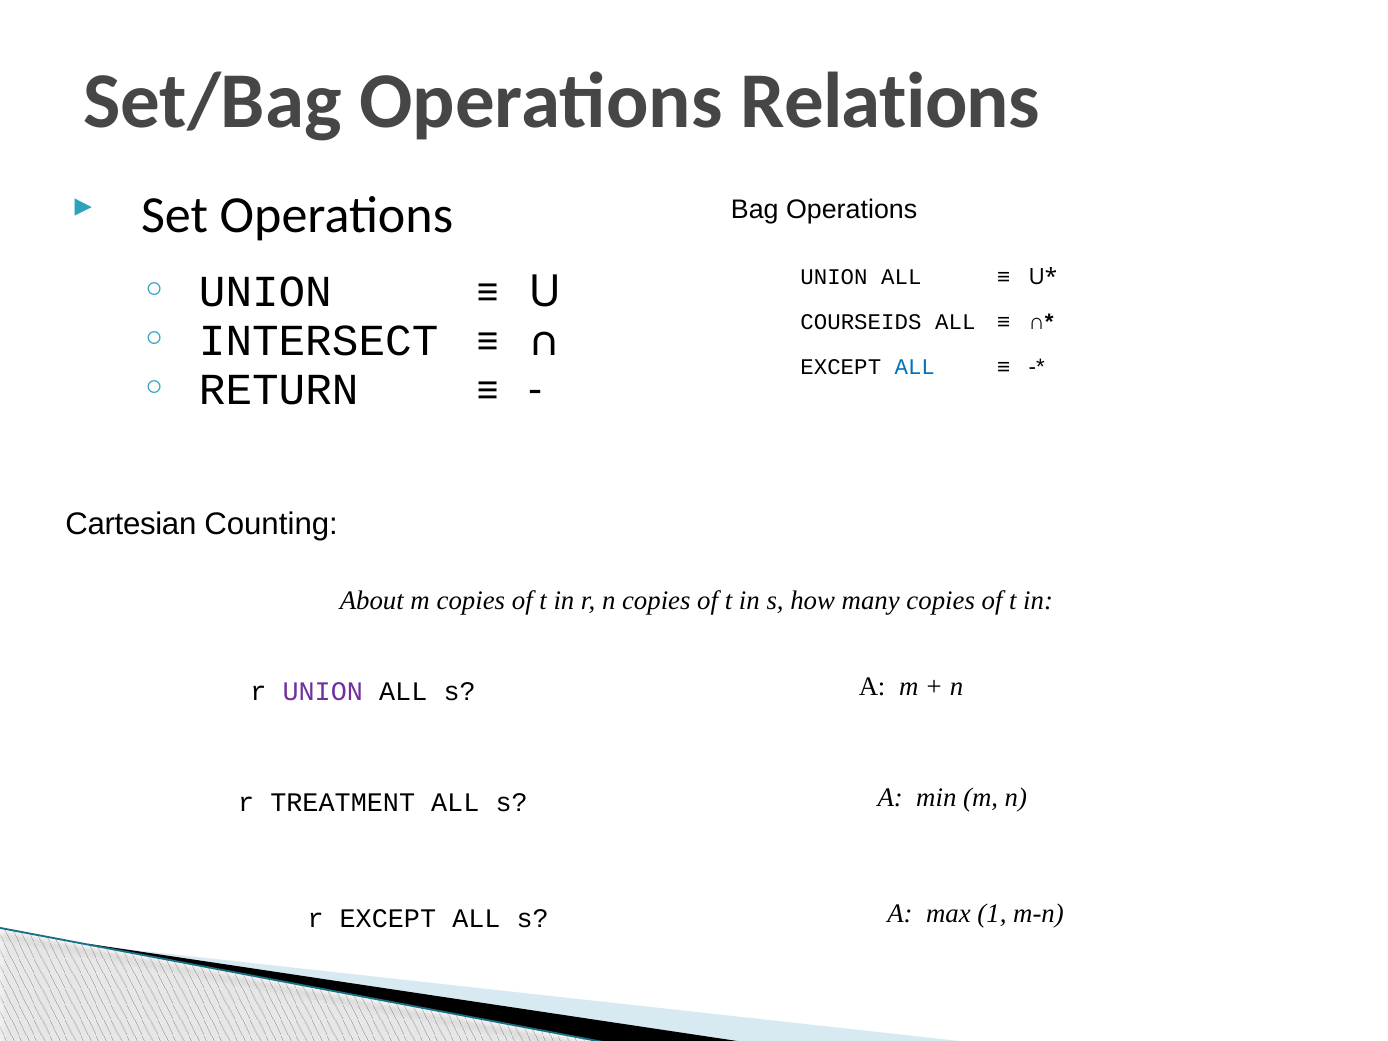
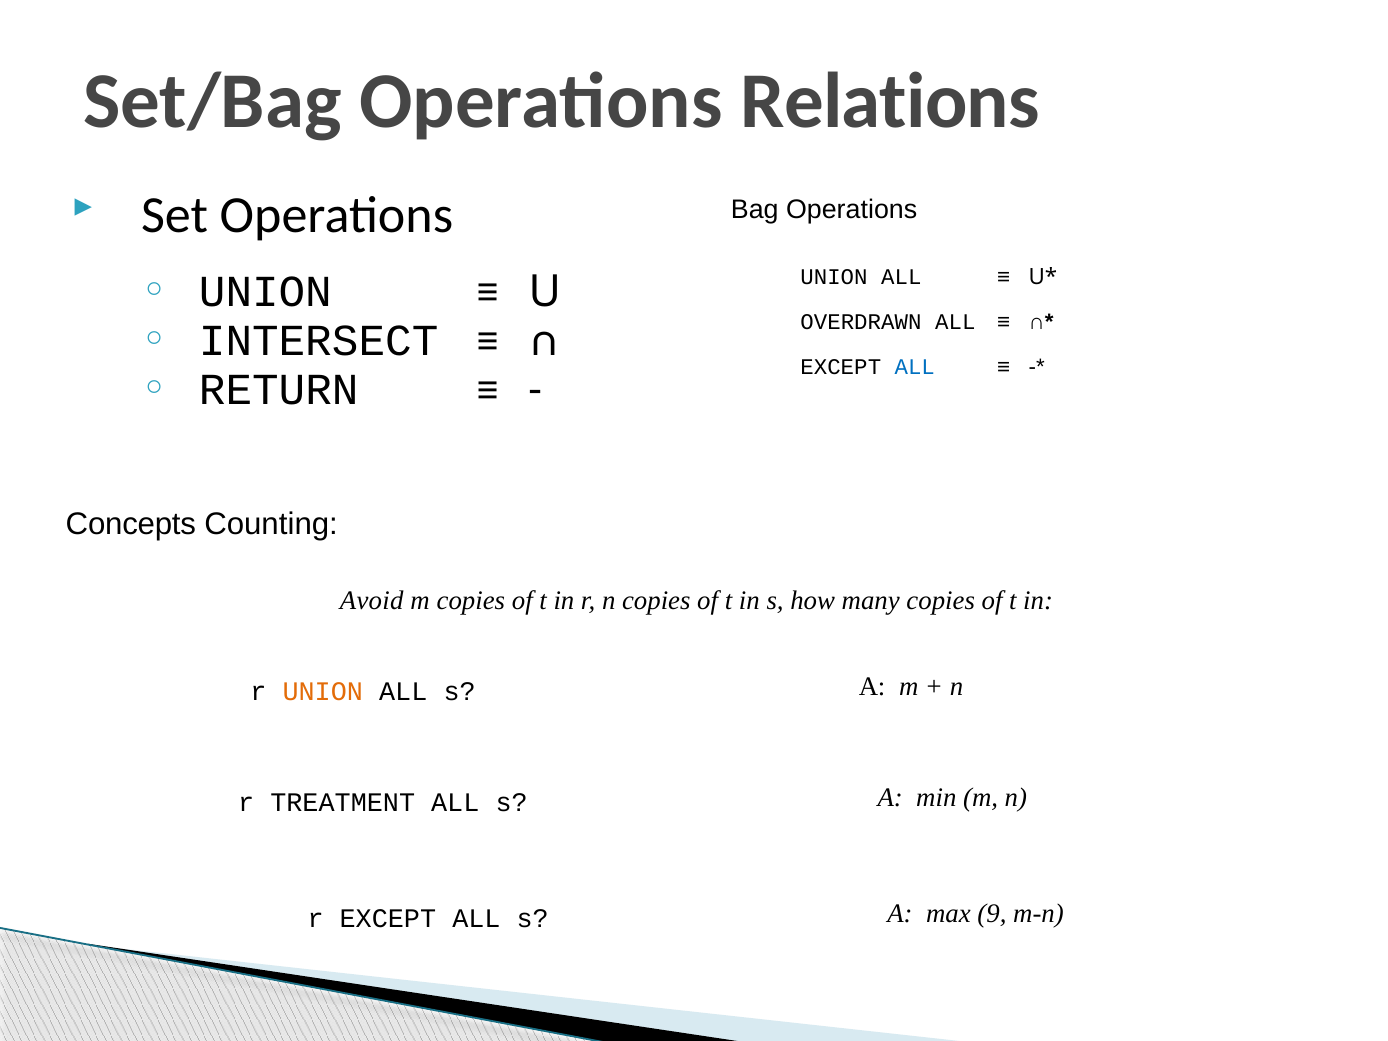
COURSEIDS: COURSEIDS -> OVERDRAWN
Cartesian: Cartesian -> Concepts
About: About -> Avoid
UNION at (323, 692) colour: purple -> orange
1: 1 -> 9
